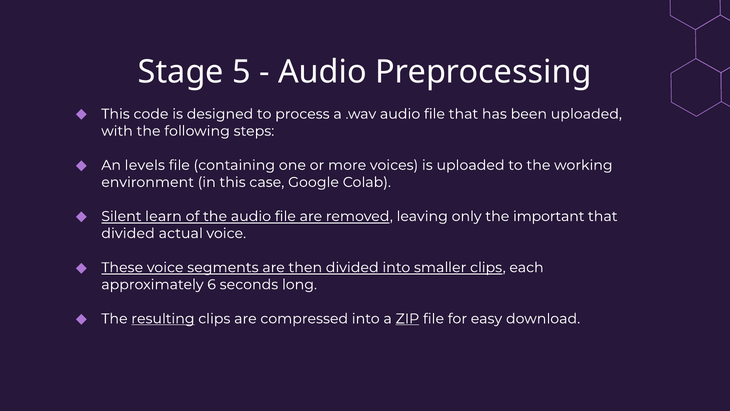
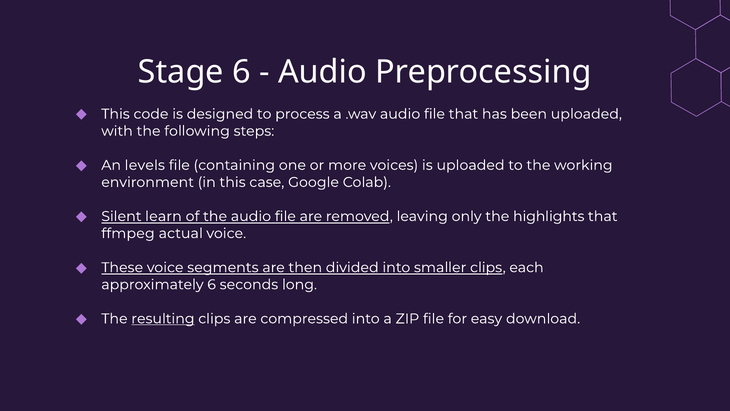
Stage 5: 5 -> 6
important: important -> highlights
divided at (128, 233): divided -> ffmpeg
ZIP underline: present -> none
